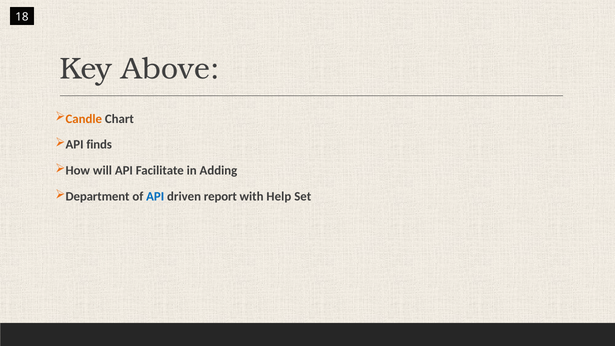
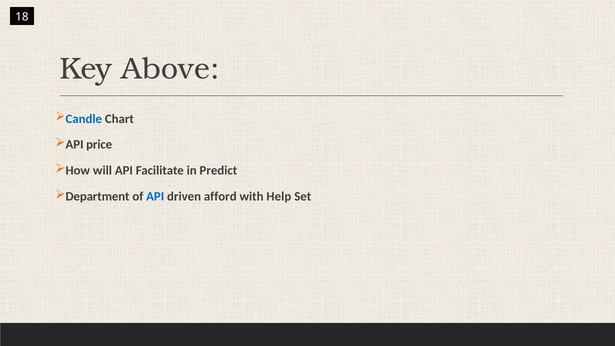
Candle colour: orange -> blue
finds: finds -> price
Adding: Adding -> Predict
report: report -> afford
